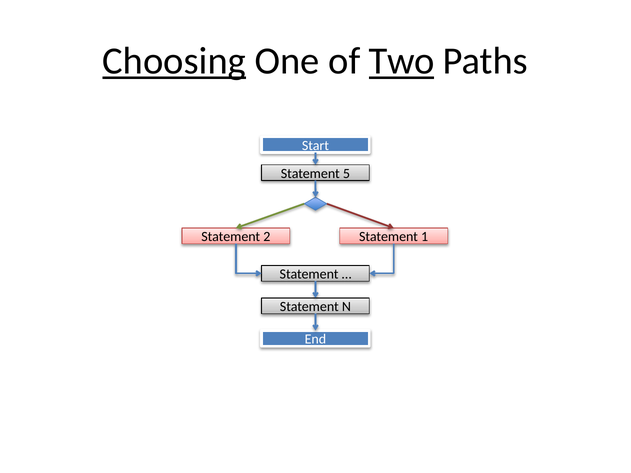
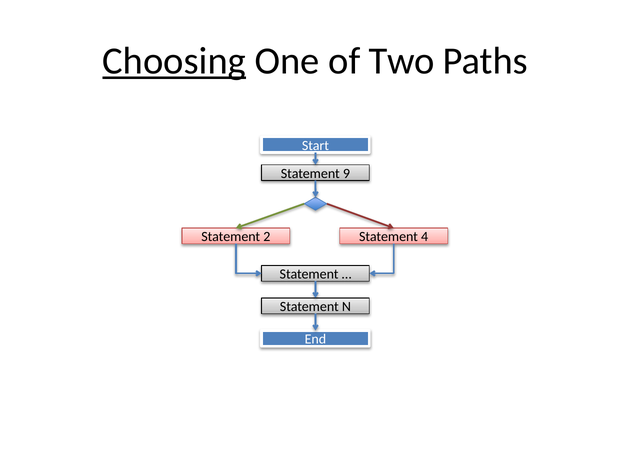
Two underline: present -> none
5: 5 -> 9
1: 1 -> 4
